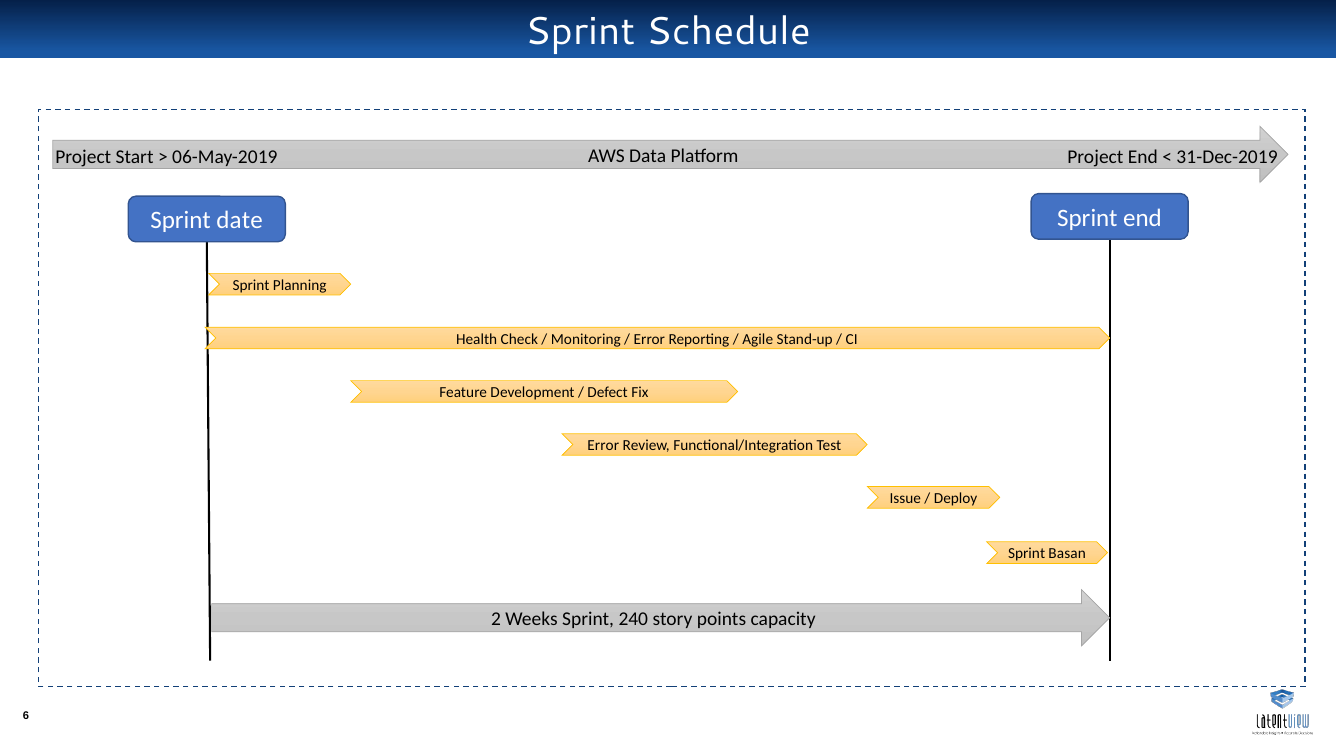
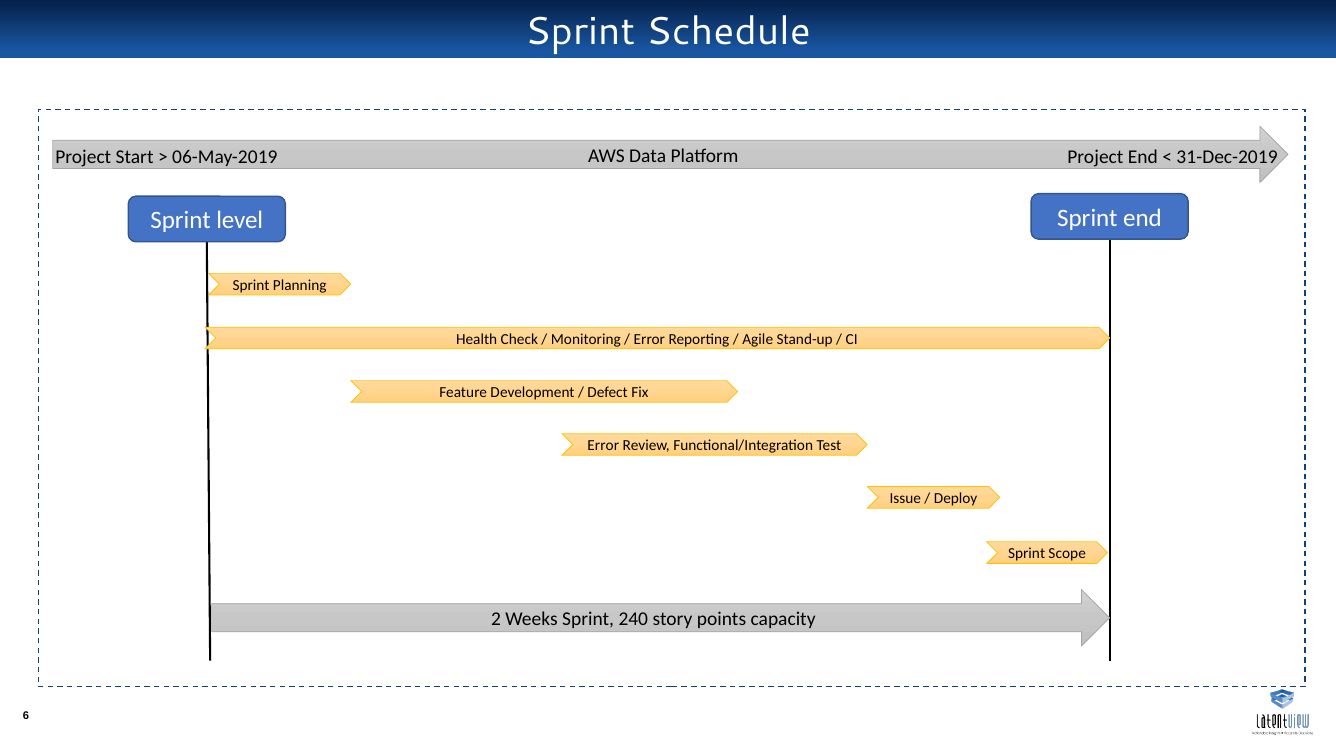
date: date -> level
Basan: Basan -> Scope
